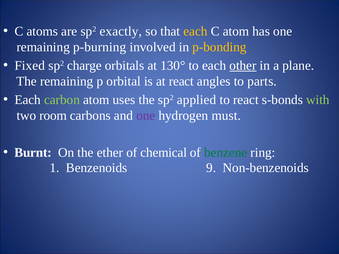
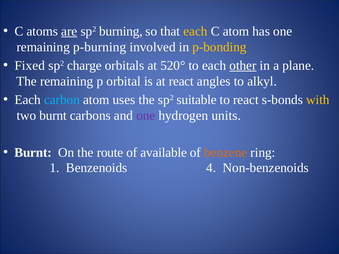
are underline: none -> present
exactly: exactly -> burning
130°: 130° -> 520°
parts: parts -> alkyl
carbon colour: light green -> light blue
applied: applied -> suitable
with colour: light green -> yellow
two room: room -> burnt
must: must -> units
ether: ether -> route
chemical: chemical -> available
benzene colour: green -> orange
9: 9 -> 4
